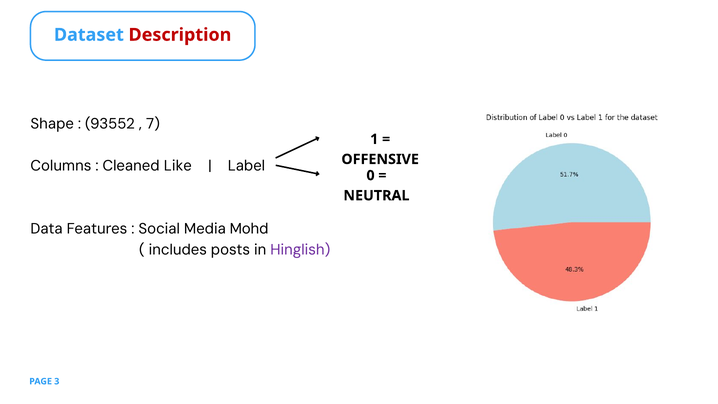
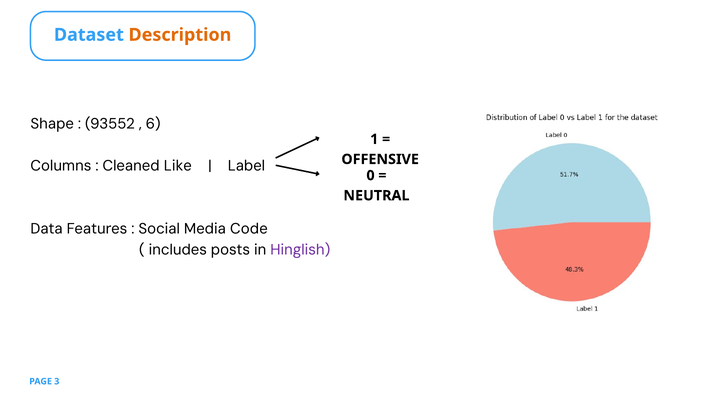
Description colour: red -> orange
7: 7 -> 6
Mohd: Mohd -> Code
